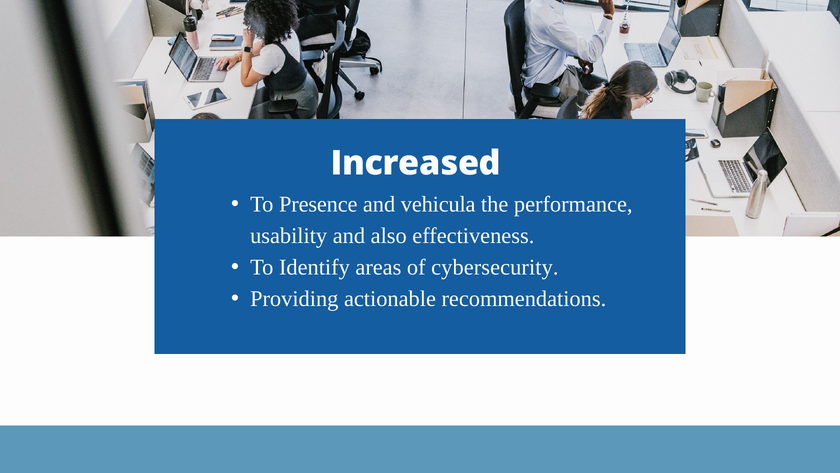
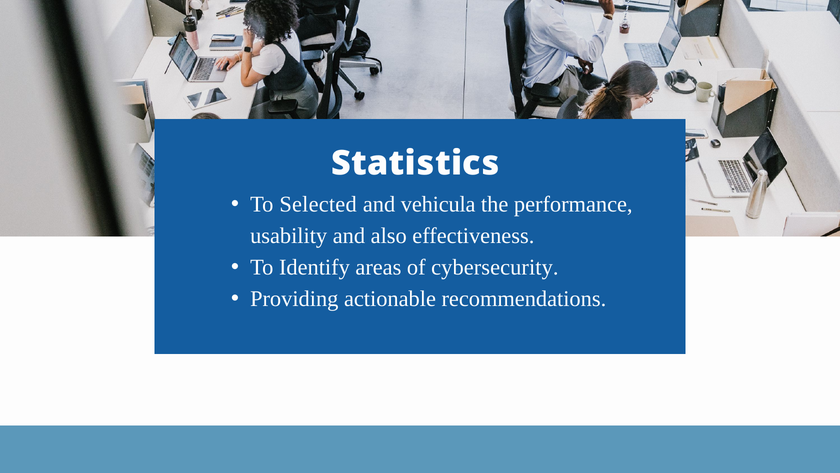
Increased: Increased -> Statistics
Presence: Presence -> Selected
